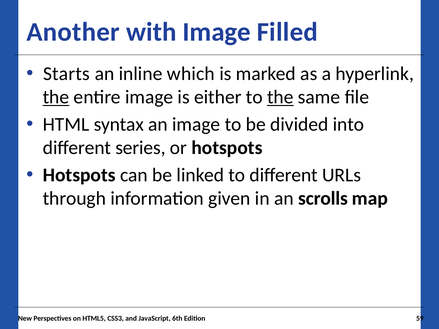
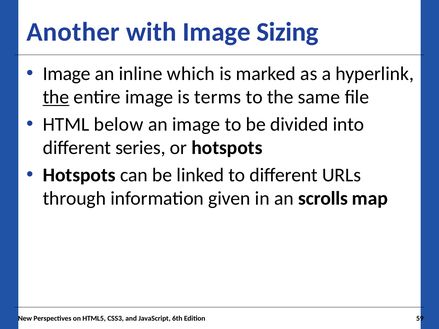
Filled: Filled -> Sizing
Starts at (66, 74): Starts -> Image
either: either -> terms
the at (280, 97) underline: present -> none
syntax: syntax -> below
